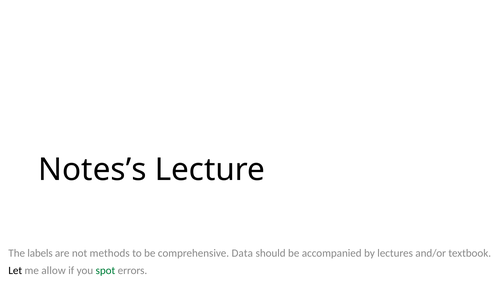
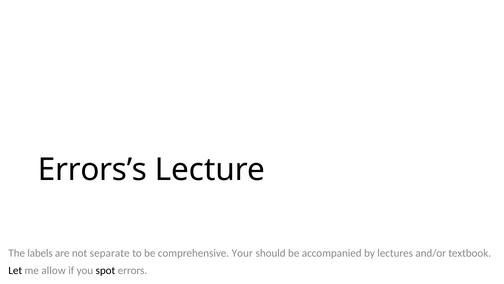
Notes’s: Notes’s -> Errors’s
methods: methods -> separate
Data: Data -> Your
spot colour: green -> black
